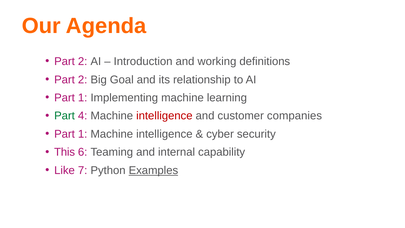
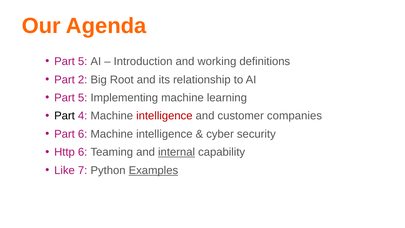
2 at (83, 61): 2 -> 5
Goal: Goal -> Root
1 at (83, 98): 1 -> 5
Part at (64, 116) colour: green -> black
1 at (83, 134): 1 -> 6
This: This -> Http
internal underline: none -> present
